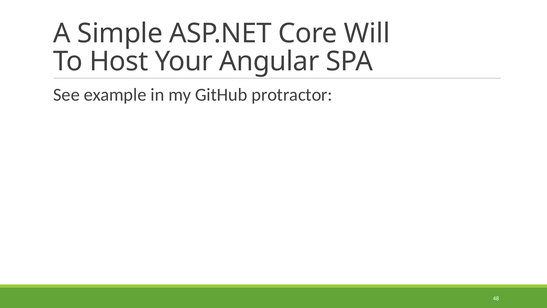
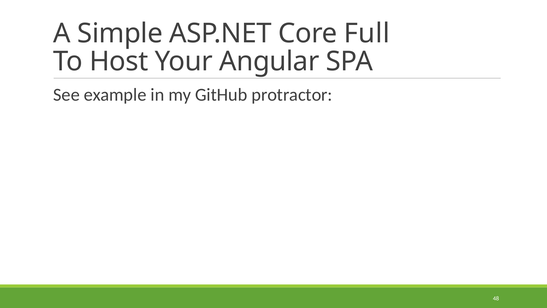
Will: Will -> Full
